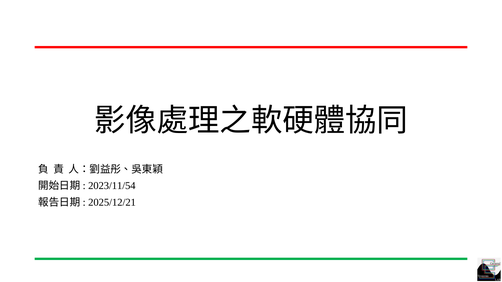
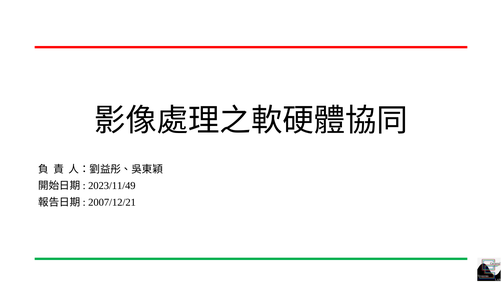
2023/11/54: 2023/11/54 -> 2023/11/49
2025/12/21: 2025/12/21 -> 2007/12/21
